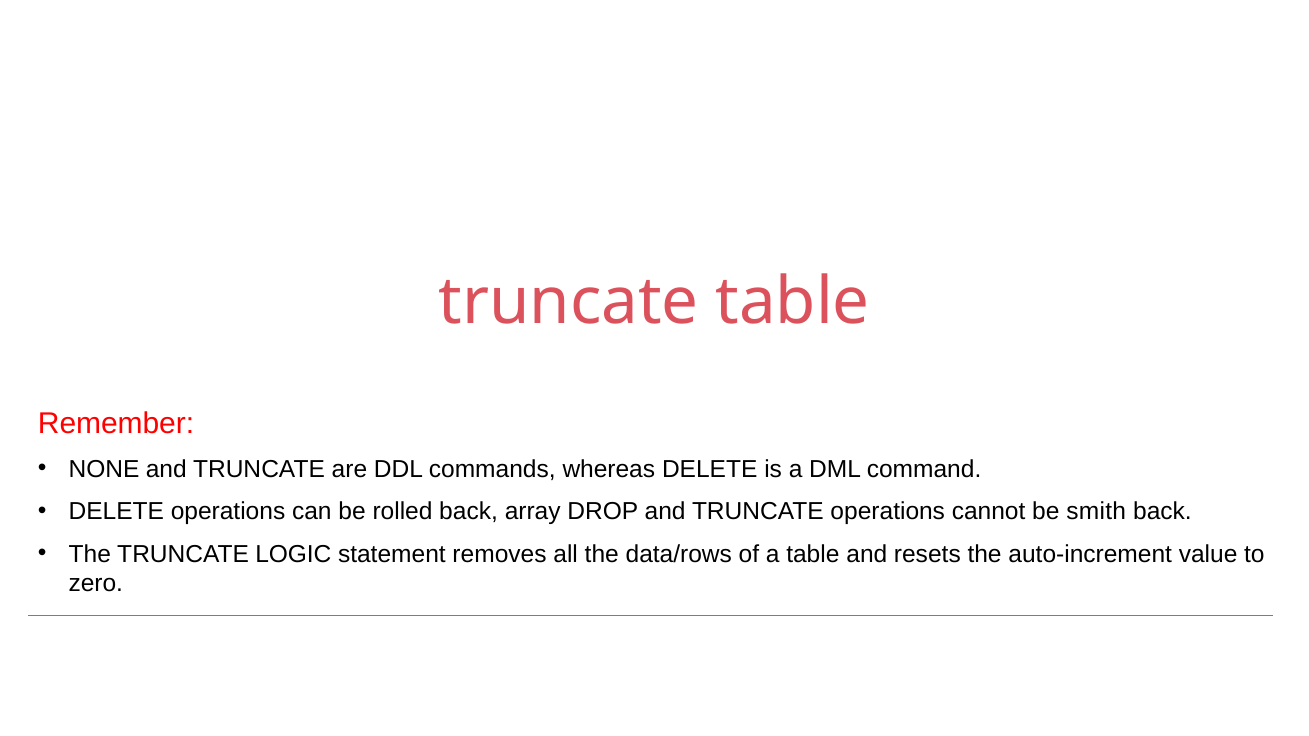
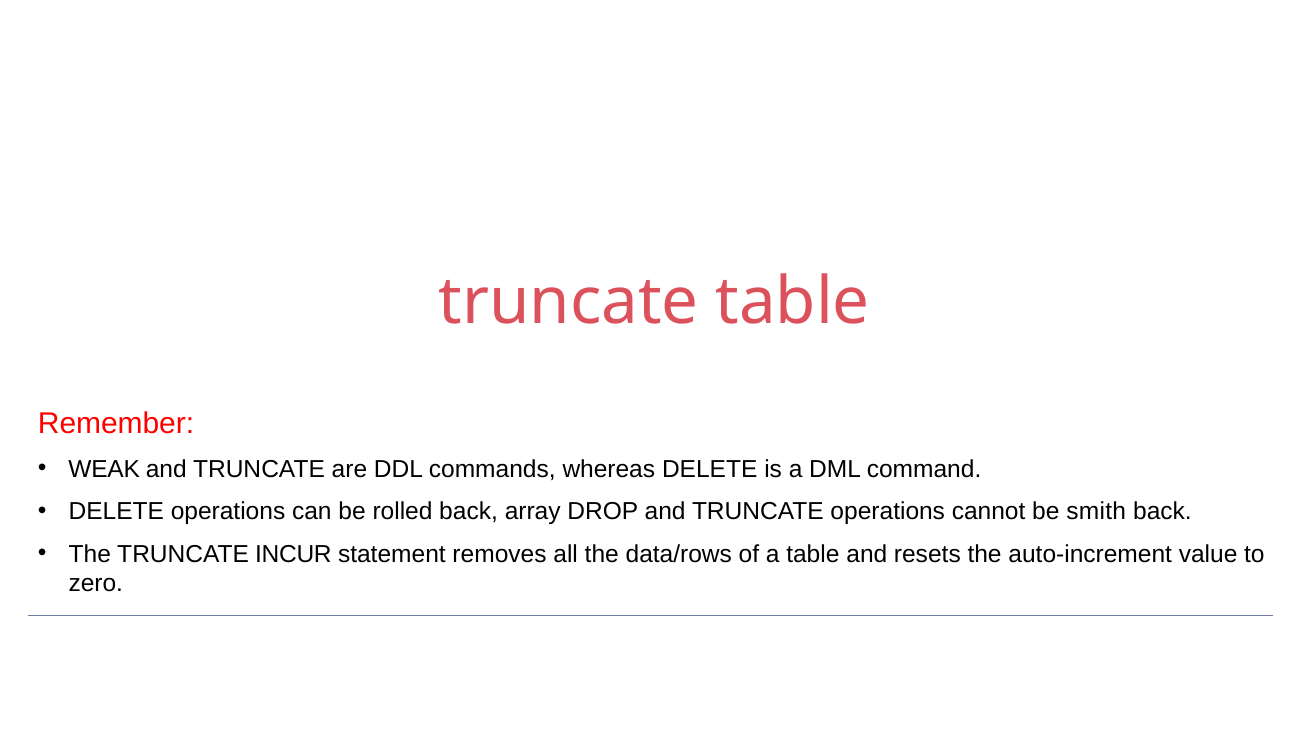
NONE: NONE -> WEAK
LOGIC: LOGIC -> INCUR
